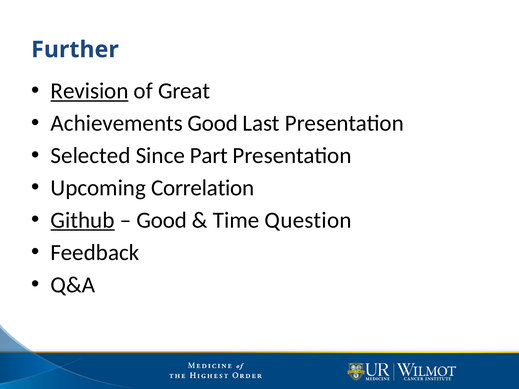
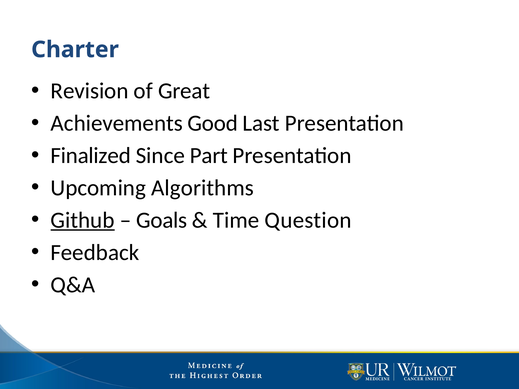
Further: Further -> Charter
Revision underline: present -> none
Selected: Selected -> Finalized
Correlation: Correlation -> Algorithms
Good at (162, 220): Good -> Goals
